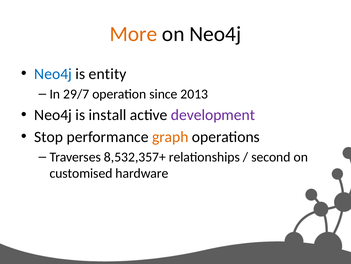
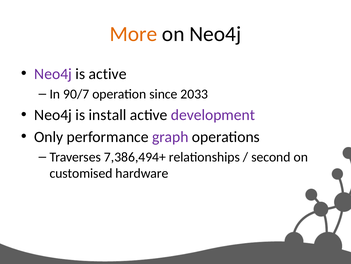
Neo4j at (53, 74) colour: blue -> purple
is entity: entity -> active
29/7: 29/7 -> 90/7
2013: 2013 -> 2033
Stop: Stop -> Only
graph colour: orange -> purple
8,532,357+: 8,532,357+ -> 7,386,494+
